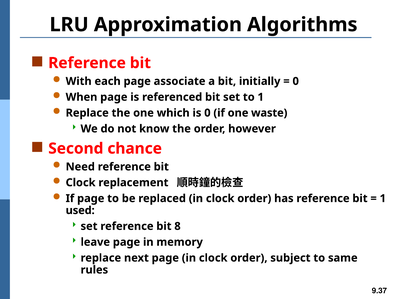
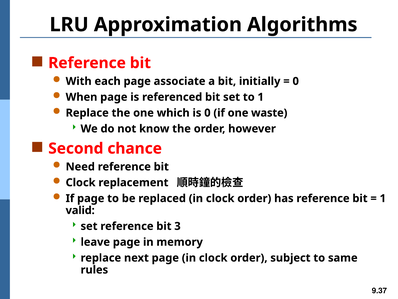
used: used -> valid
8: 8 -> 3
